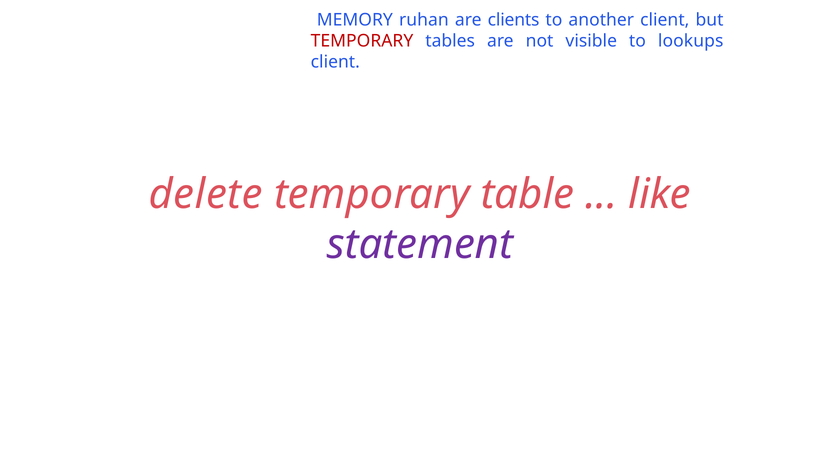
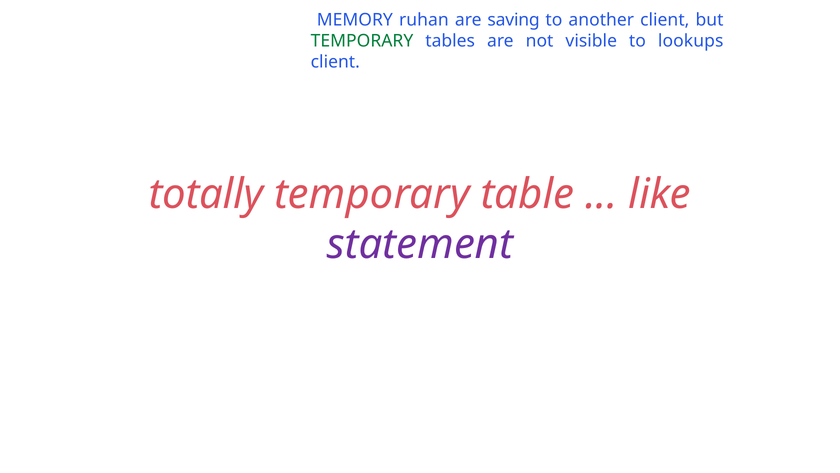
clients: clients -> saving
TEMPORARY at (362, 41) colour: red -> green
delete: delete -> totally
